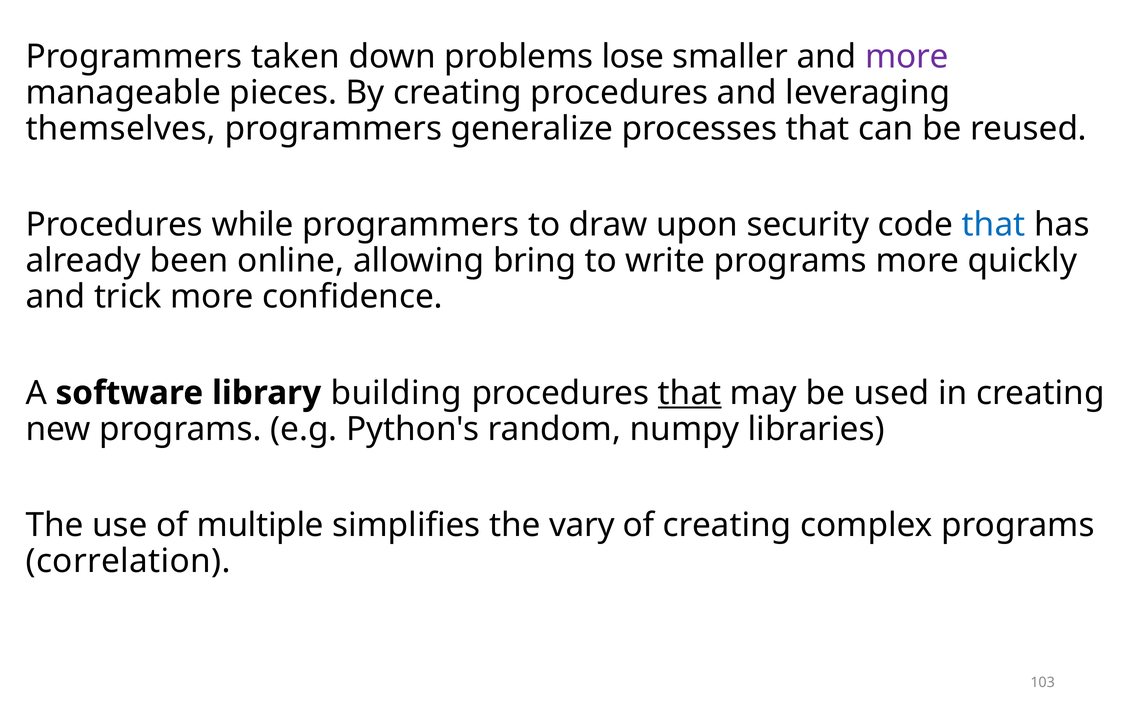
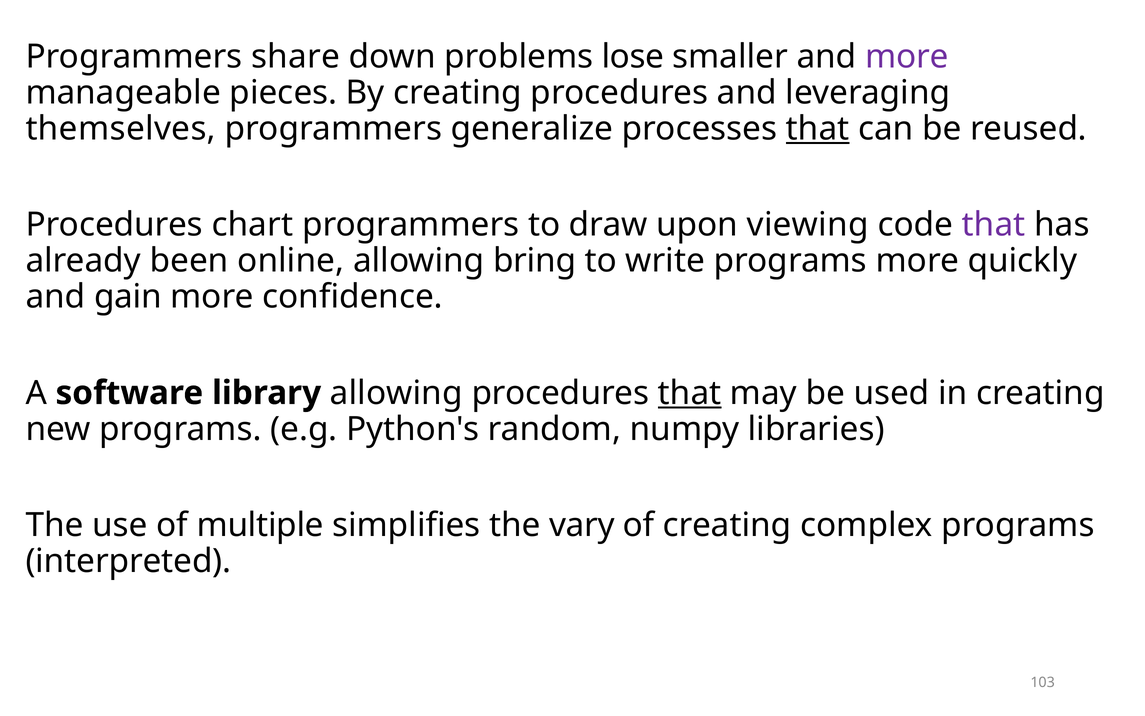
taken: taken -> share
that at (818, 129) underline: none -> present
while: while -> chart
security: security -> viewing
that at (994, 225) colour: blue -> purple
trick: trick -> gain
library building: building -> allowing
correlation: correlation -> interpreted
